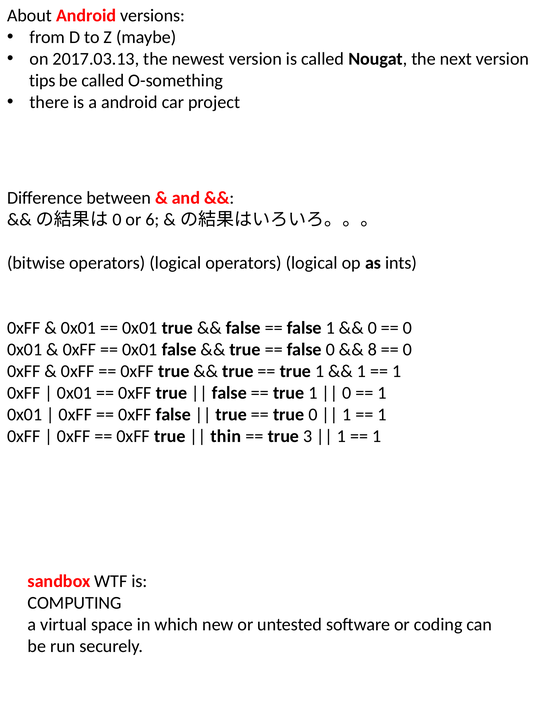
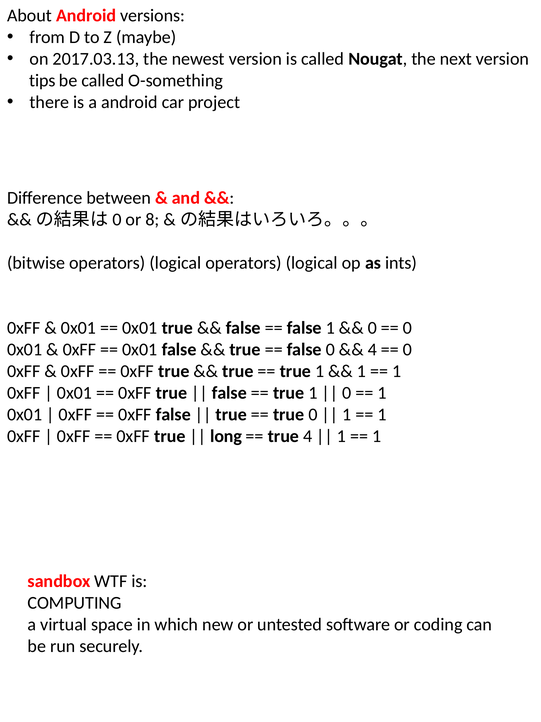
6: 6 -> 8
8 at (372, 349): 8 -> 4
thin: thin -> long
true 3: 3 -> 4
